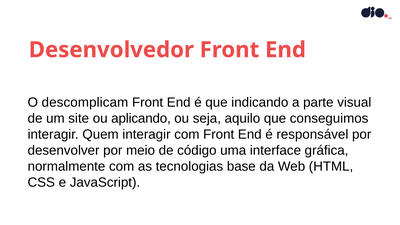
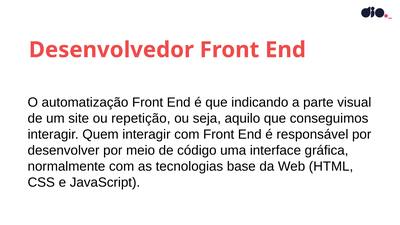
descomplicam: descomplicam -> automatização
aplicando: aplicando -> repetição
